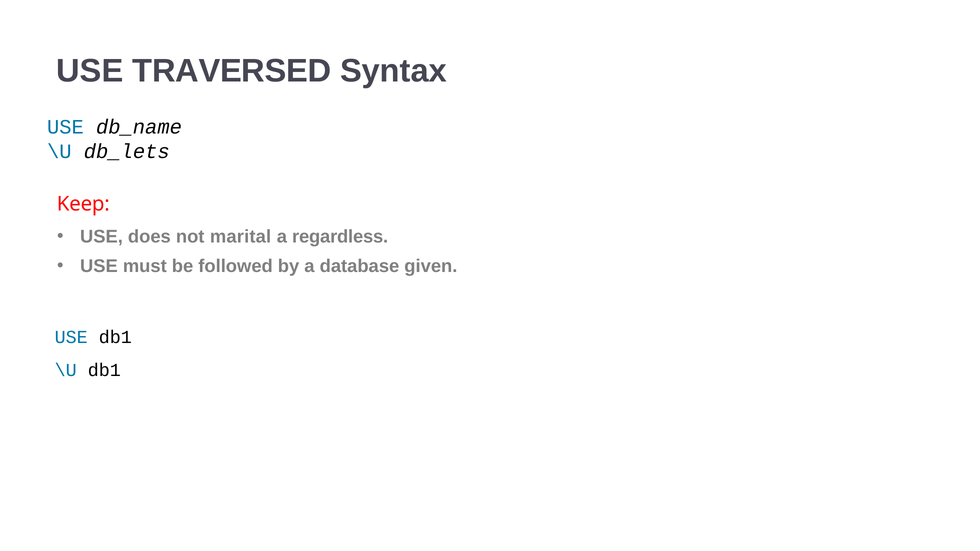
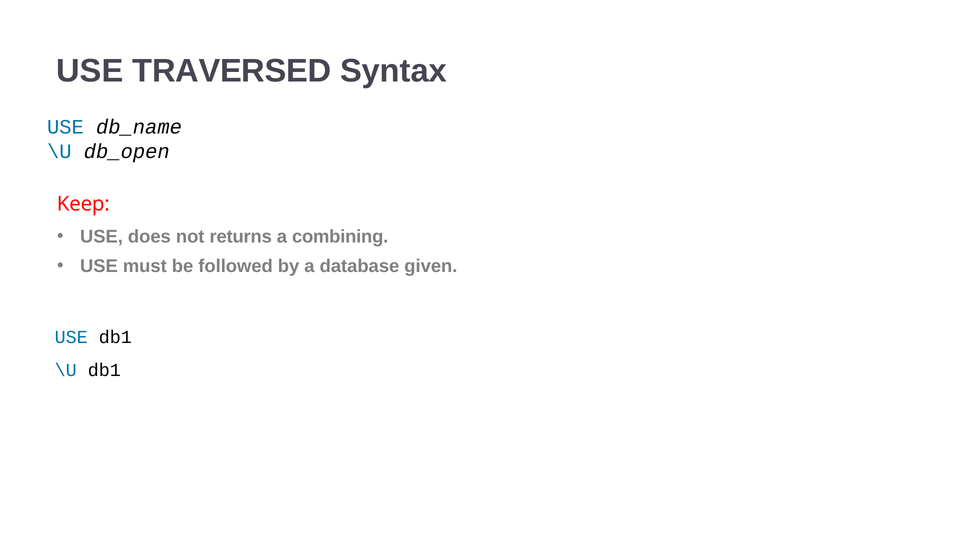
db_lets: db_lets -> db_open
marital: marital -> returns
regardless: regardless -> combining
